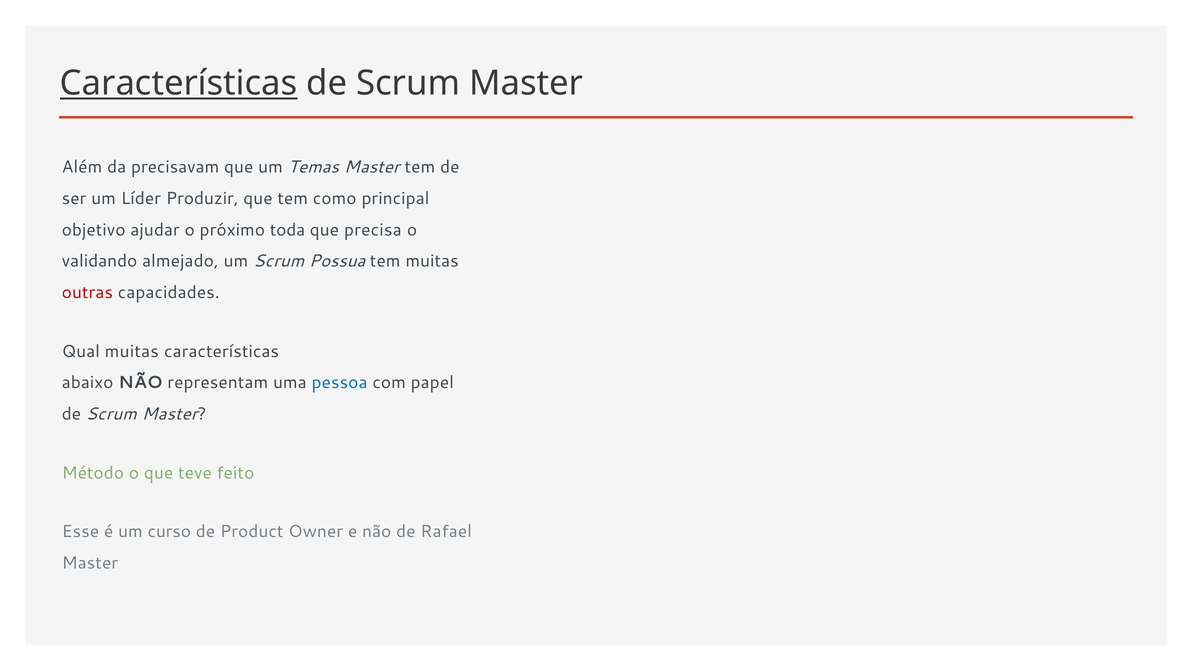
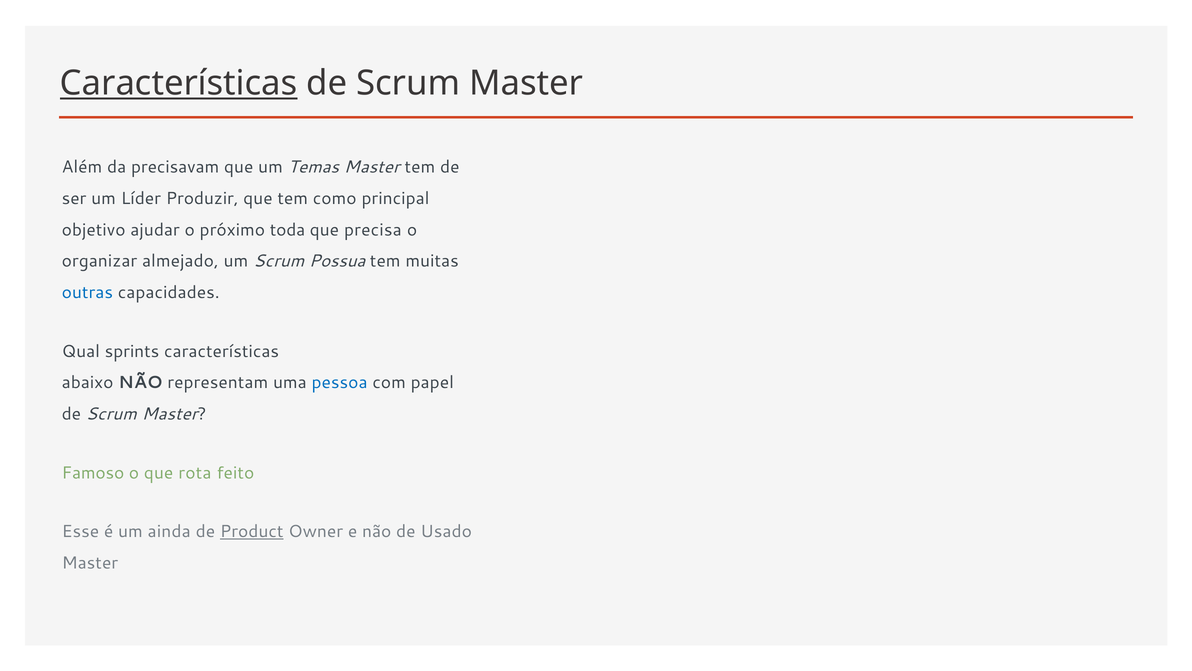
validando: validando -> organizar
outras colour: red -> blue
Qual muitas: muitas -> sprints
Método: Método -> Famoso
teve: teve -> rota
curso: curso -> ainda
Product underline: none -> present
Rafael: Rafael -> Usado
